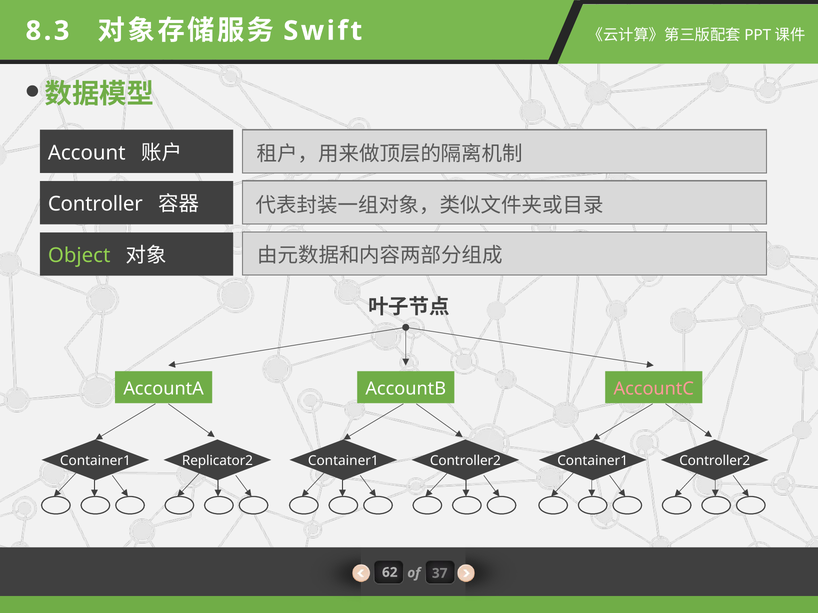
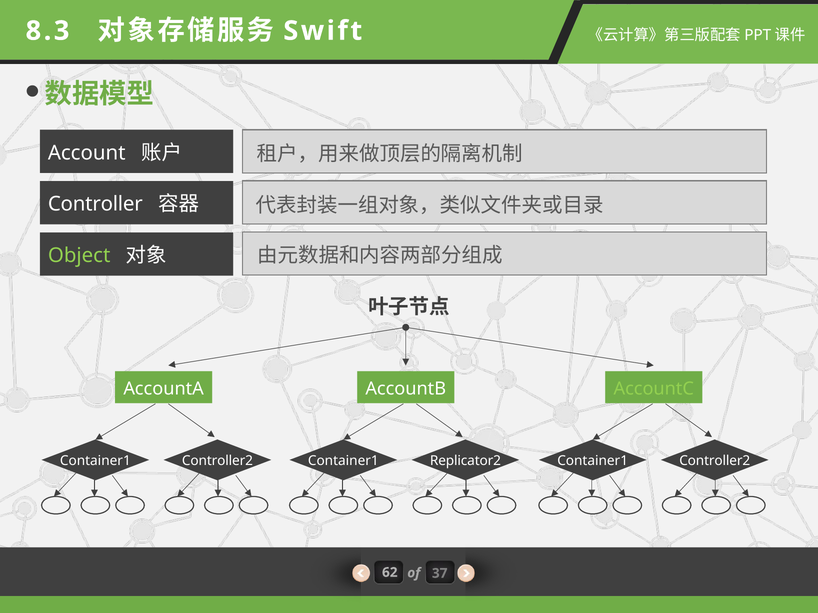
AccountC colour: pink -> light green
Replicator2 at (217, 461): Replicator2 -> Controller2
Controller2 at (465, 461): Controller2 -> Replicator2
